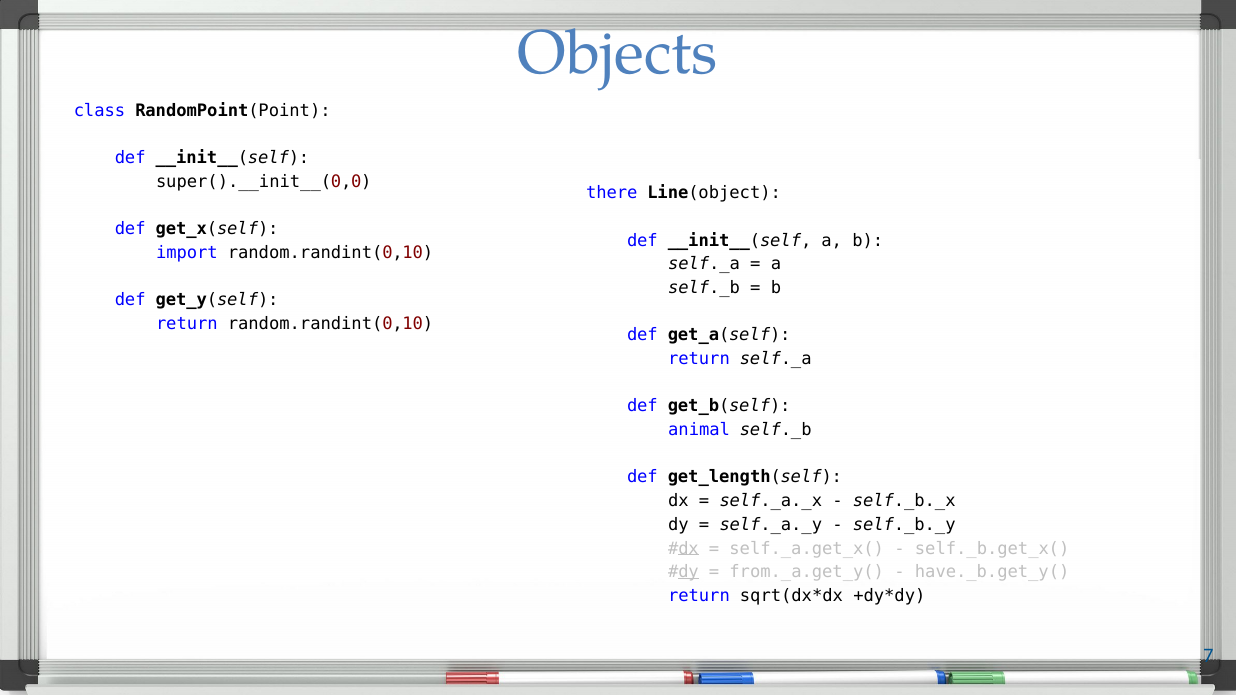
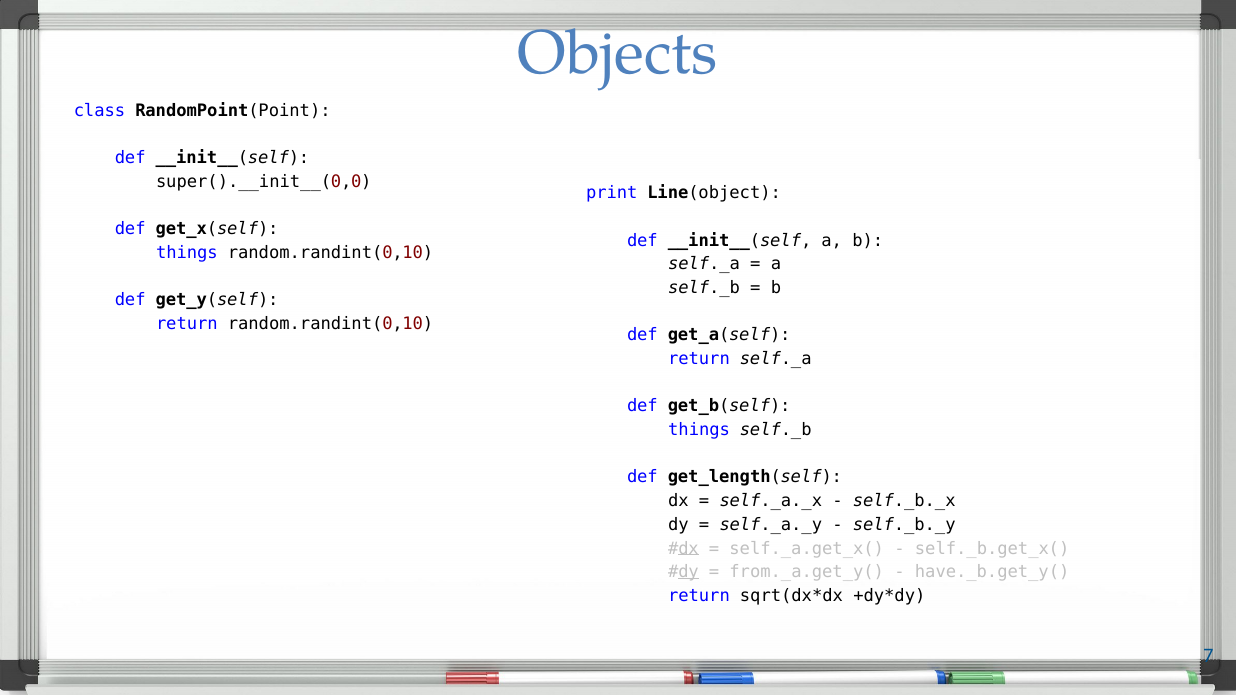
there: there -> print
import at (187, 253): import -> things
animal at (699, 430): animal -> things
